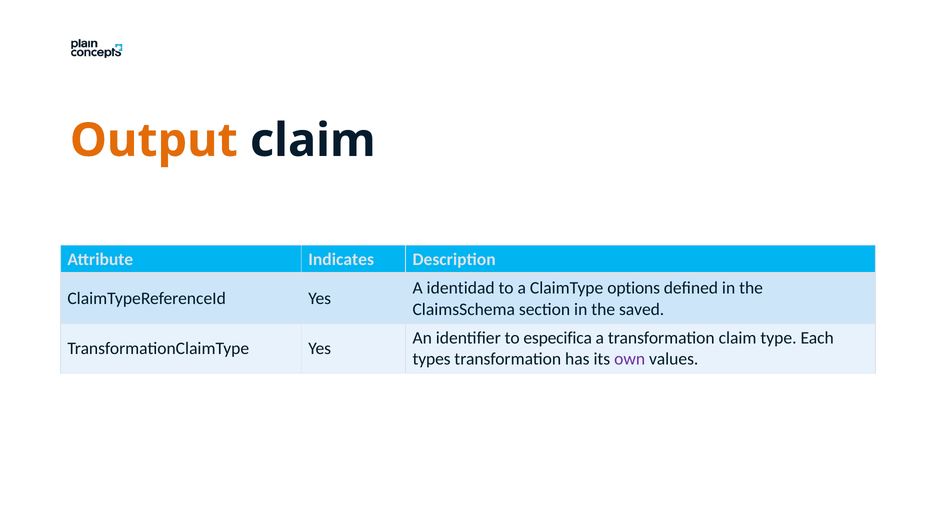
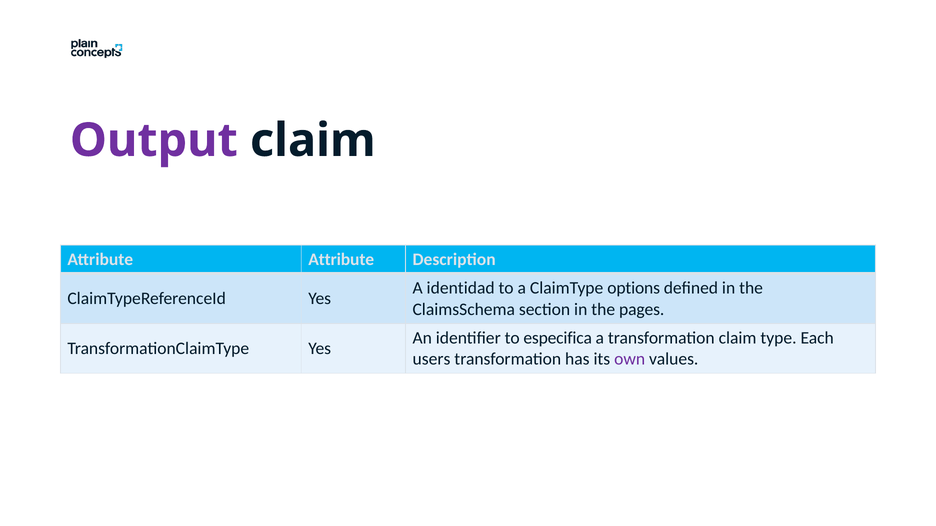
Output colour: orange -> purple
Attribute Indicates: Indicates -> Attribute
saved: saved -> pages
types: types -> users
